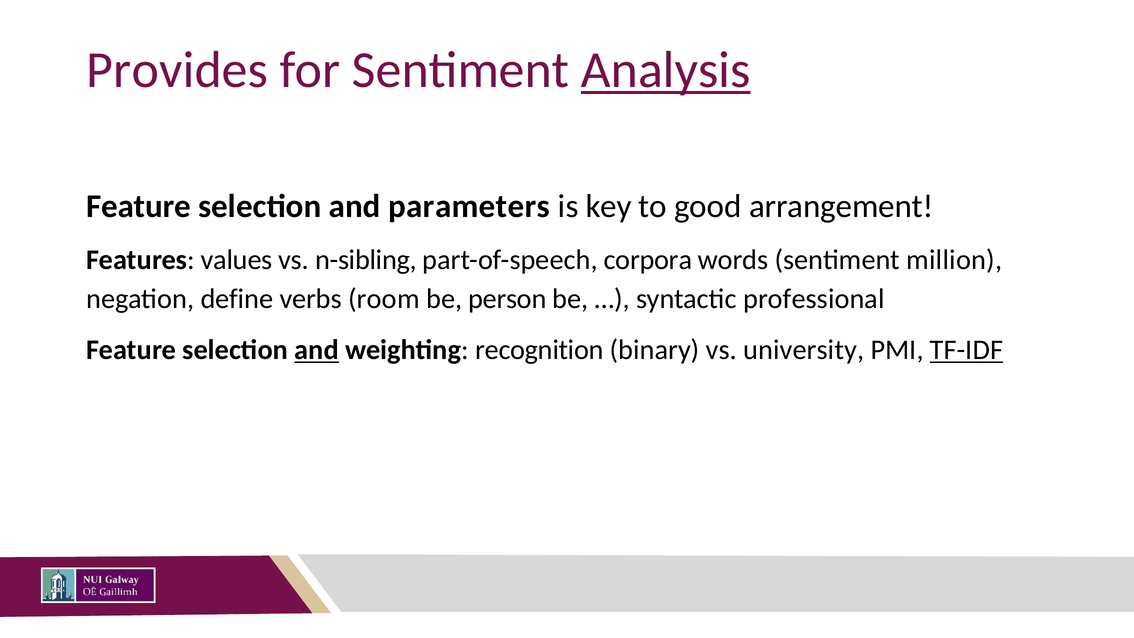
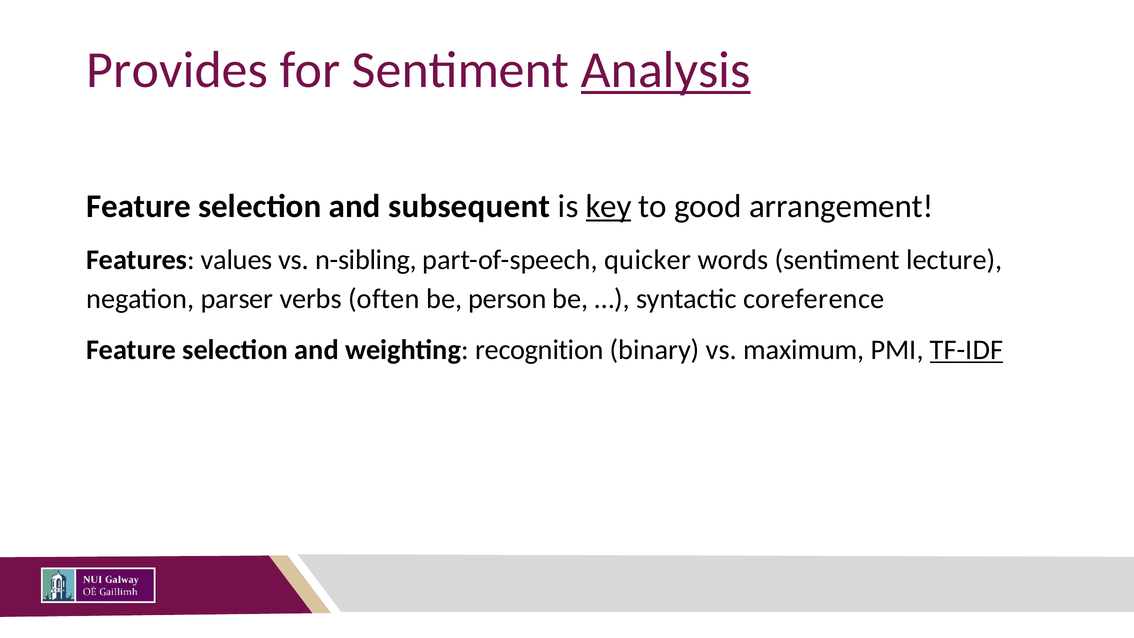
parameters: parameters -> subsequent
key underline: none -> present
corpora: corpora -> quicker
million: million -> lecture
define: define -> parser
room: room -> often
professional: professional -> coreference
and at (317, 350) underline: present -> none
university: university -> maximum
